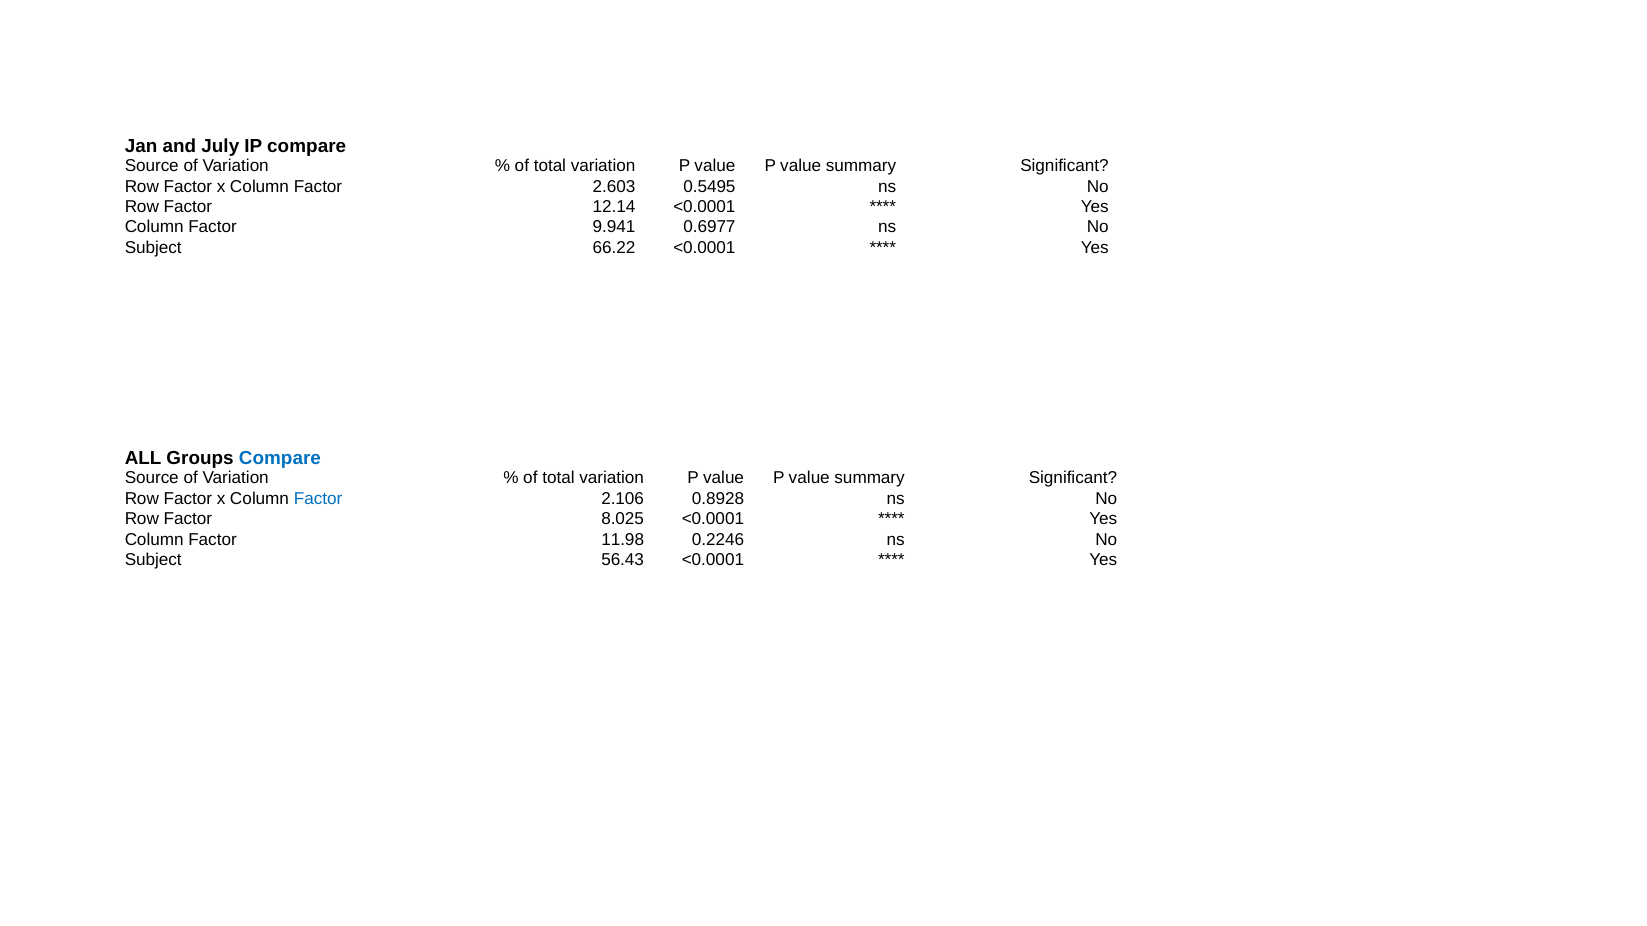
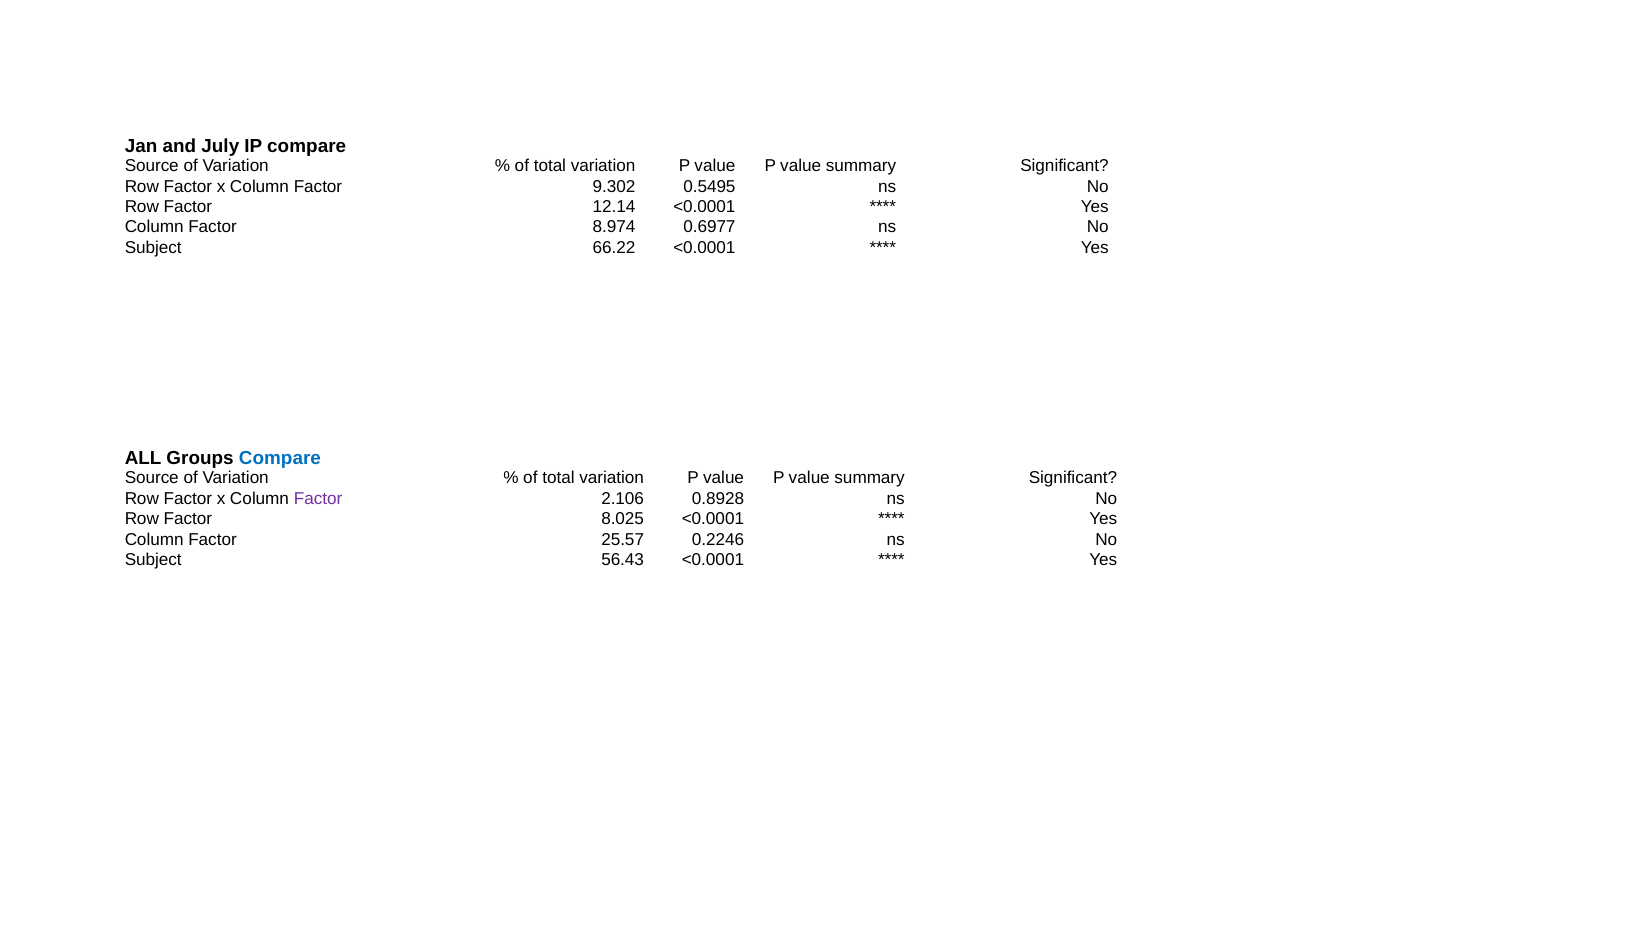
2.603: 2.603 -> 9.302
9.941: 9.941 -> 8.974
Factor at (318, 499) colour: blue -> purple
11.98: 11.98 -> 25.57
